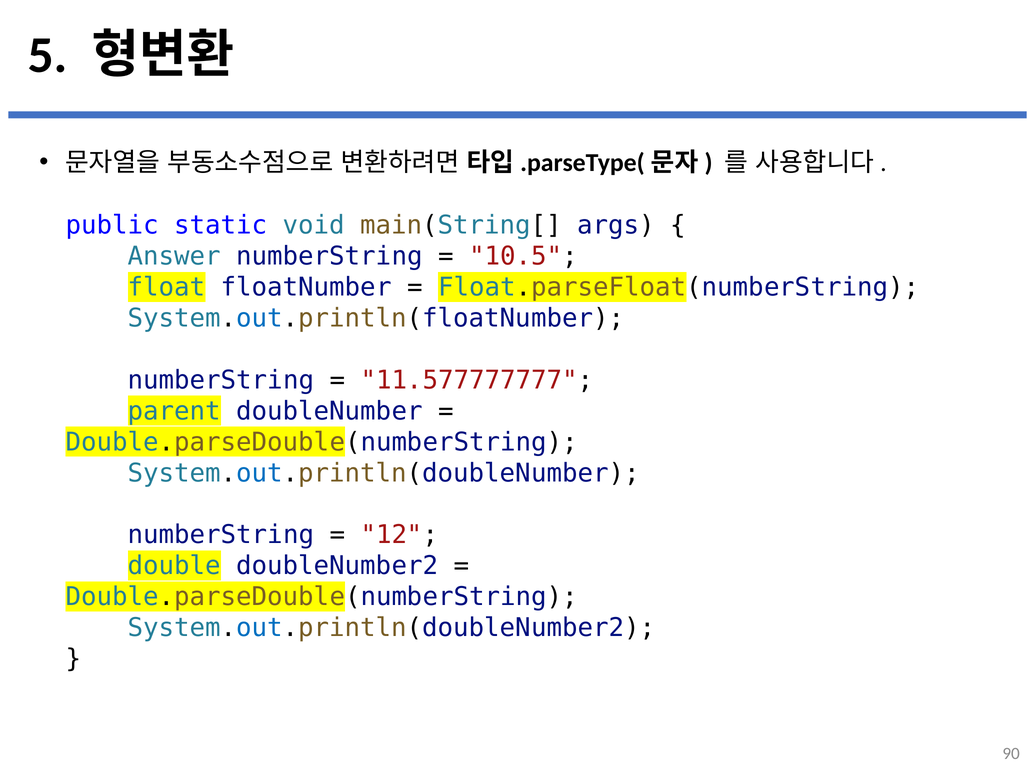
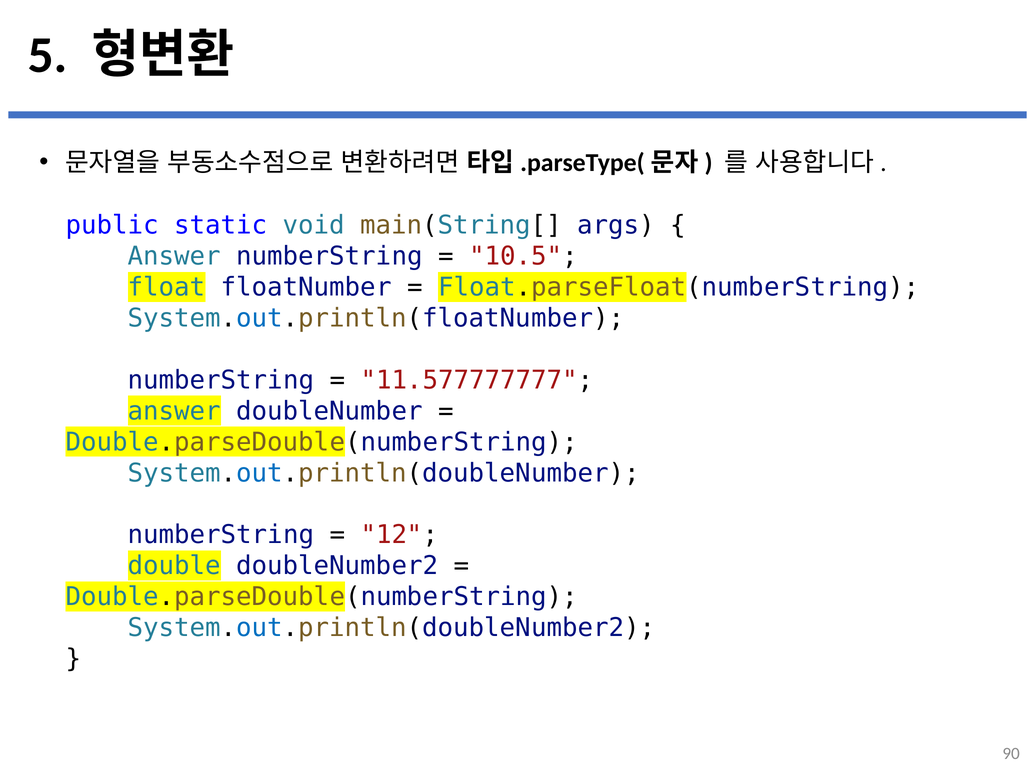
parent at (174, 411): parent -> answer
